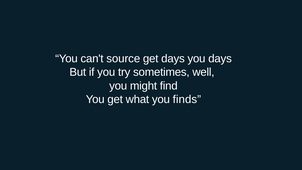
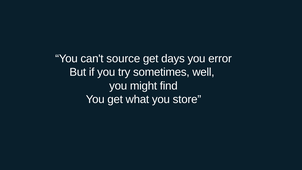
you days: days -> error
finds: finds -> store
